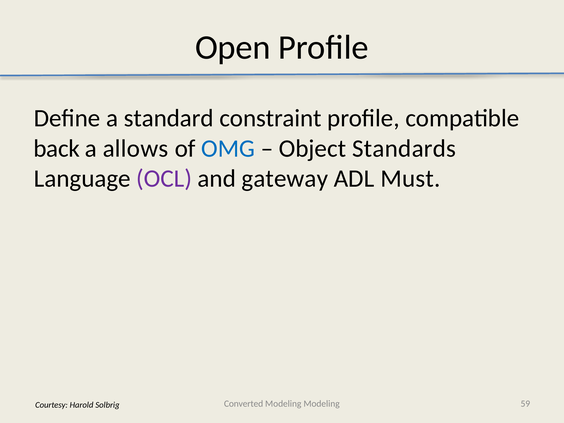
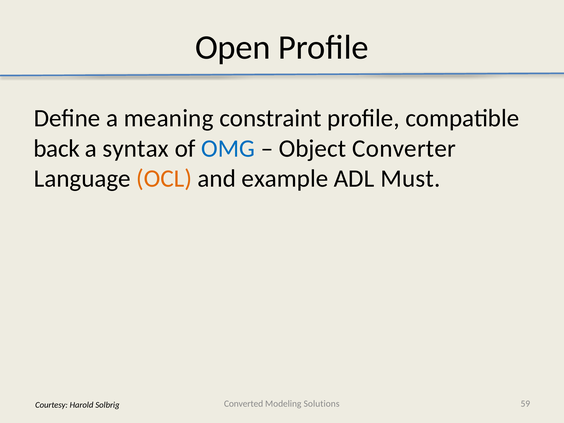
standard: standard -> meaning
allows: allows -> syntax
Standards: Standards -> Converter
OCL colour: purple -> orange
gateway: gateway -> example
Modeling Modeling: Modeling -> Solutions
